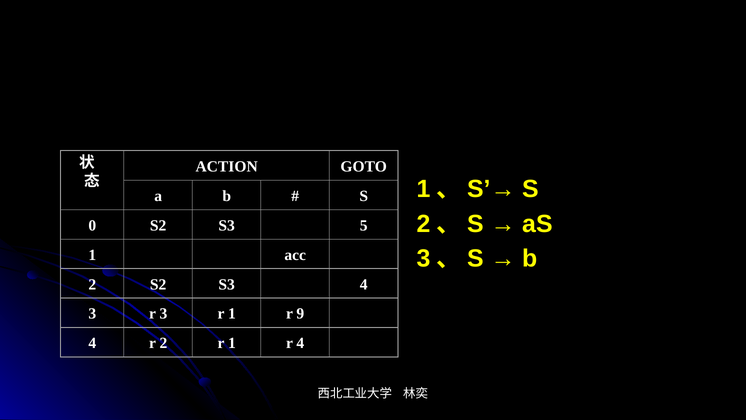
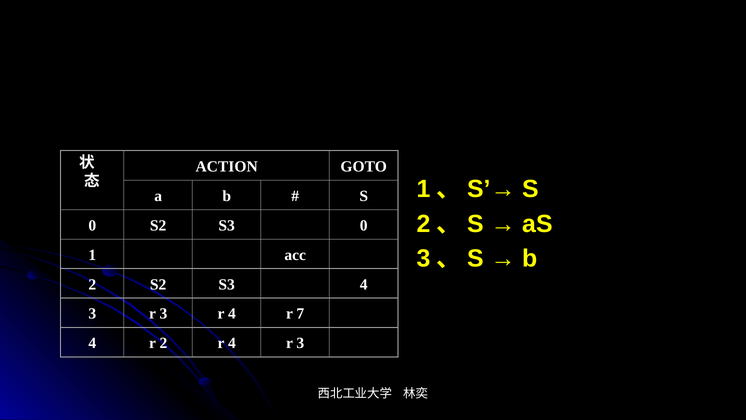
S3 5: 5 -> 0
3 r 1: 1 -> 4
9: 9 -> 7
2 r 1: 1 -> 4
4 at (300, 343): 4 -> 3
